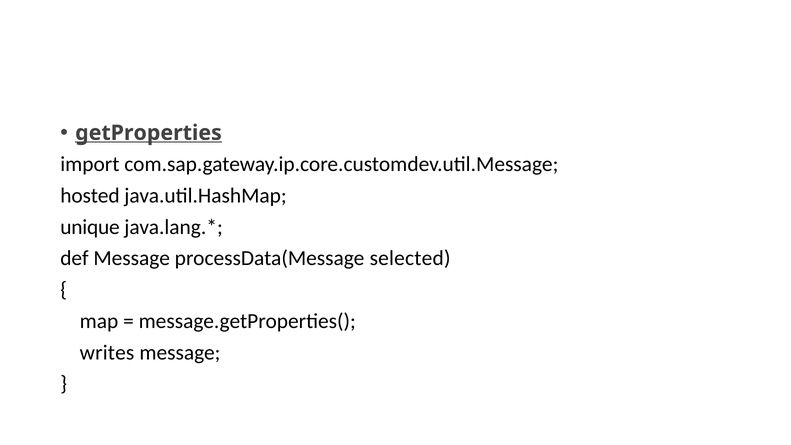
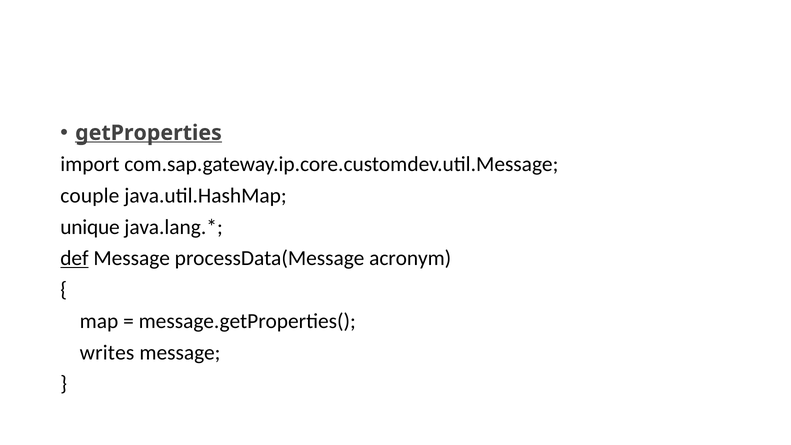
hosted: hosted -> couple
def underline: none -> present
selected: selected -> acronym
